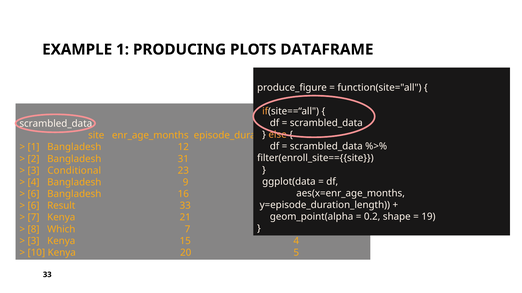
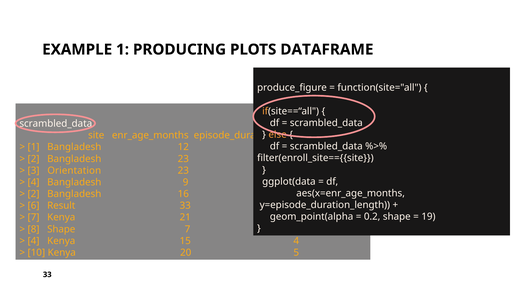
Bangladesh 31: 31 -> 23
Conditional: Conditional -> Orientation
6 at (34, 194): 6 -> 2
8 Which: Which -> Shape
3 at (34, 241): 3 -> 4
